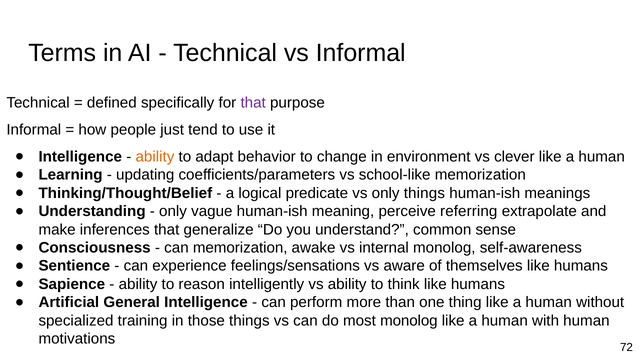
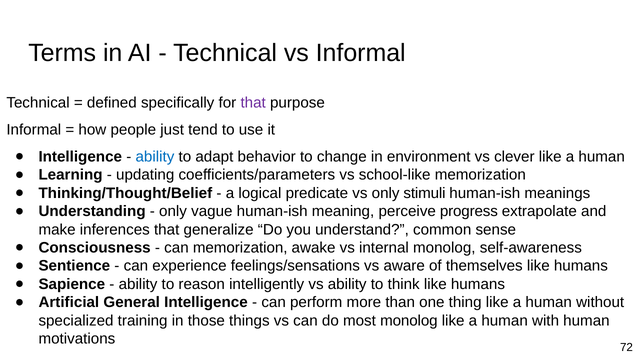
ability at (155, 157) colour: orange -> blue
only things: things -> stimuli
referring: referring -> progress
